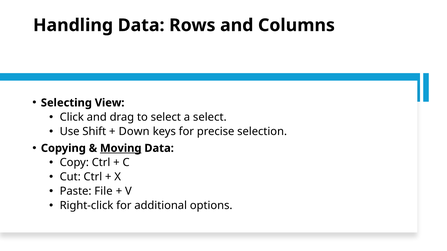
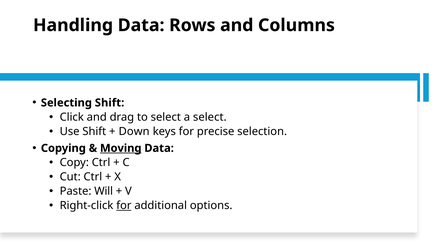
Selecting View: View -> Shift
File: File -> Will
for at (124, 206) underline: none -> present
